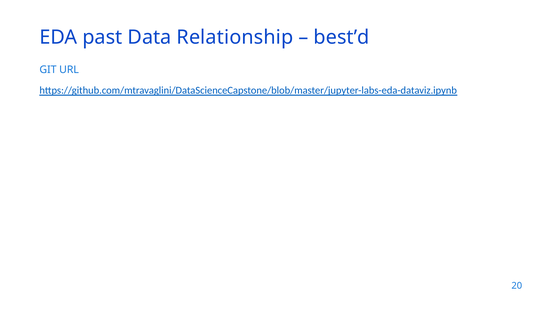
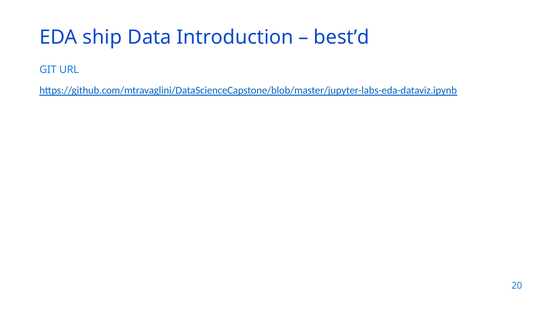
past: past -> ship
Relationship: Relationship -> Introduction
